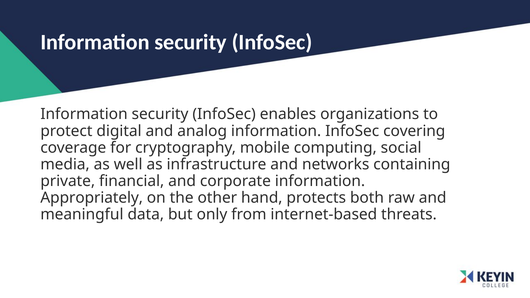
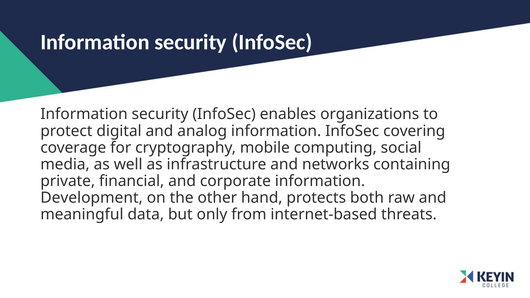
Appropriately: Appropriately -> Development
